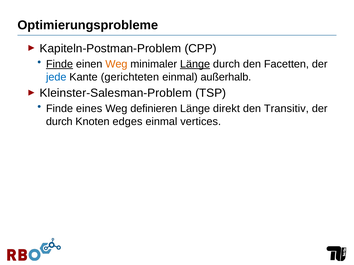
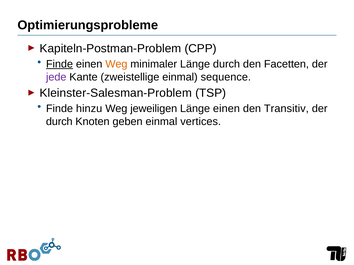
Länge at (195, 64) underline: present -> none
jede colour: blue -> purple
gerichteten: gerichteten -> zweistellige
außerhalb: außerhalb -> sequence
eines: eines -> hinzu
definieren: definieren -> jeweiligen
Länge direkt: direkt -> einen
edges: edges -> geben
